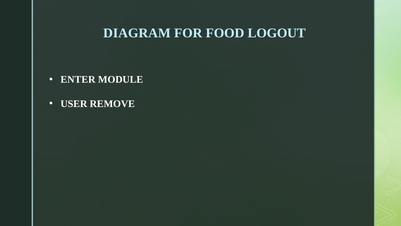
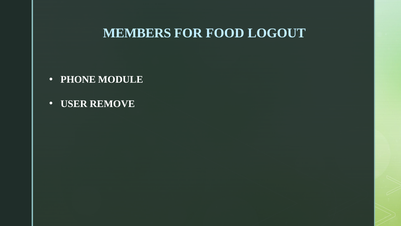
DIAGRAM: DIAGRAM -> MEMBERS
ENTER: ENTER -> PHONE
